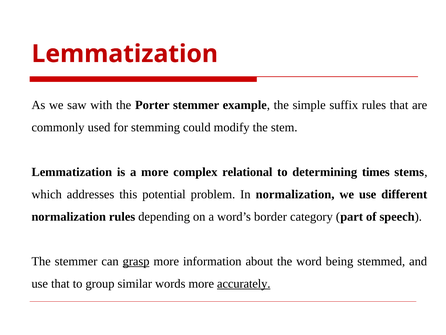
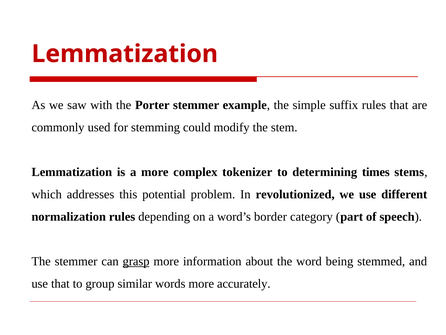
relational: relational -> tokenizer
In normalization: normalization -> revolutionized
accurately underline: present -> none
